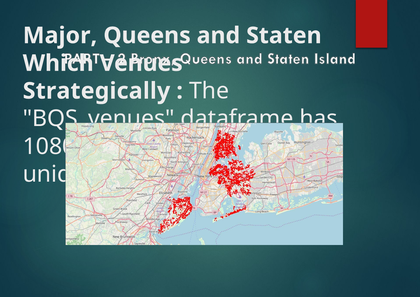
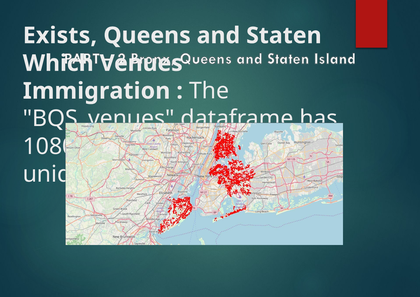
Major: Major -> Exists
Strategically: Strategically -> Immigration
